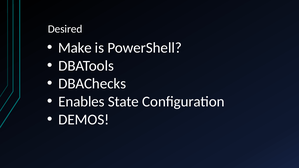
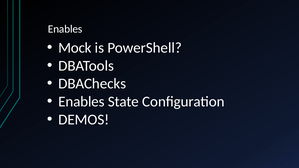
Desired at (65, 29): Desired -> Enables
Make: Make -> Mock
